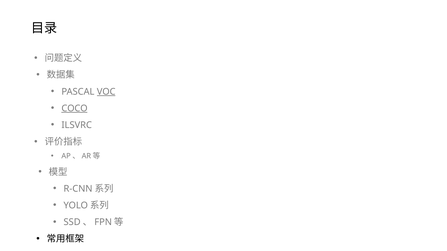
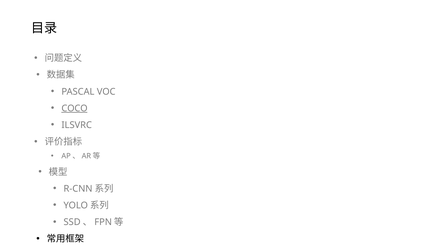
VOC underline: present -> none
